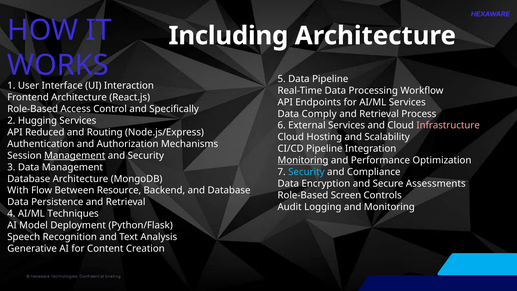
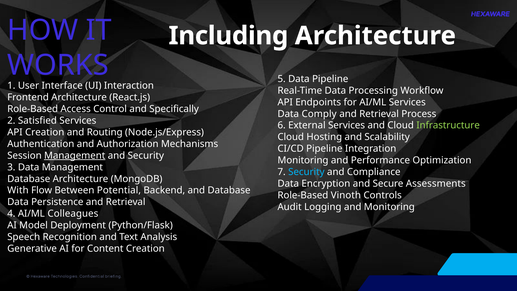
Hugging: Hugging -> Satisfied
Infrastructure colour: pink -> light green
API Reduced: Reduced -> Creation
Monitoring at (303, 160) underline: present -> none
Resource: Resource -> Potential
Screen: Screen -> Vinoth
Techniques: Techniques -> Colleagues
